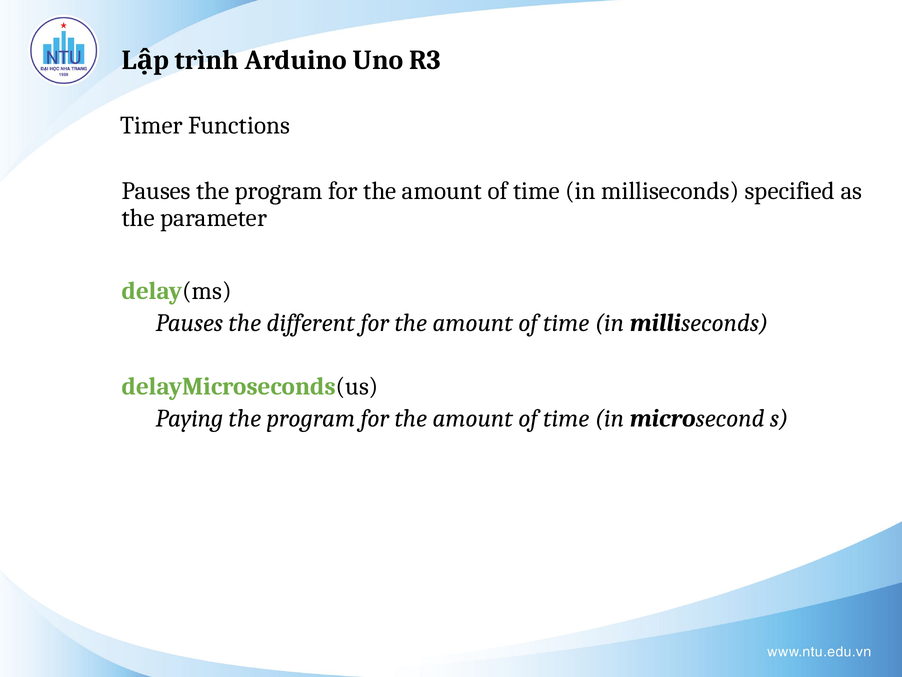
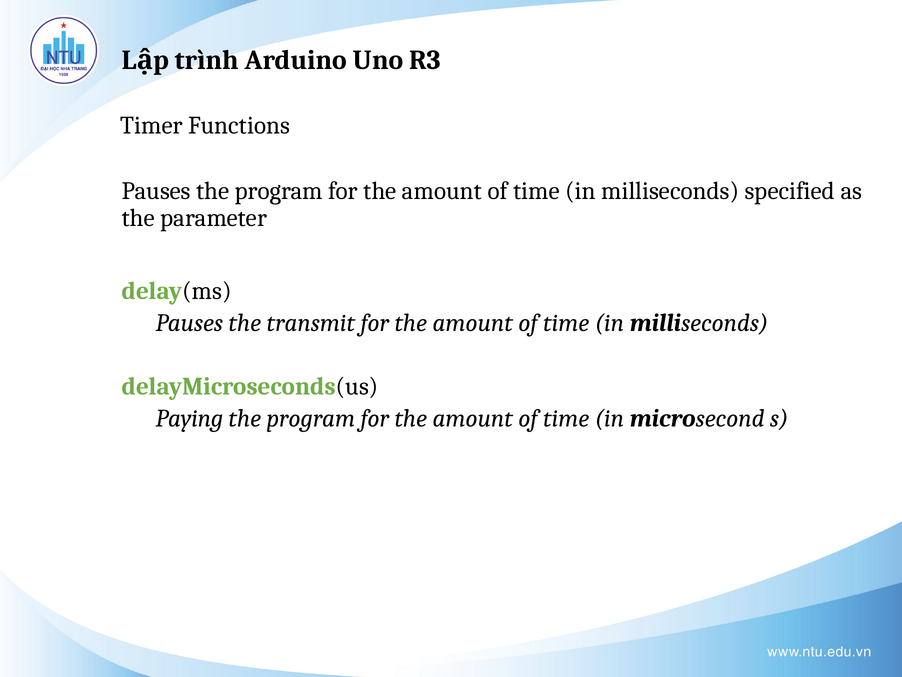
different: different -> transmit
